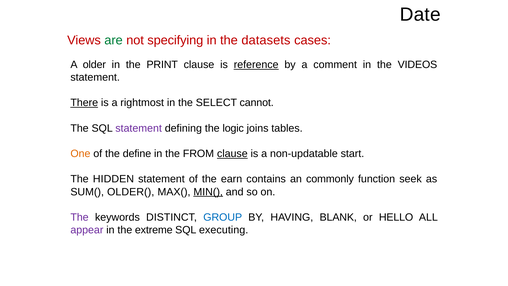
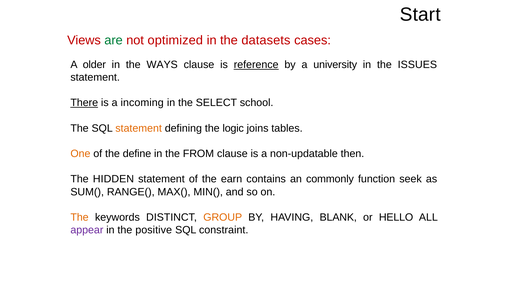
Date: Date -> Start
specifying: specifying -> optimized
PRINT: PRINT -> WAYS
comment: comment -> university
VIDEOS: VIDEOS -> ISSUES
rightmost: rightmost -> incoming
cannot: cannot -> school
statement at (139, 128) colour: purple -> orange
clause at (232, 154) underline: present -> none
start: start -> then
OLDER(: OLDER( -> RANGE(
MIN( underline: present -> none
The at (80, 217) colour: purple -> orange
GROUP colour: blue -> orange
extreme: extreme -> positive
executing: executing -> constraint
